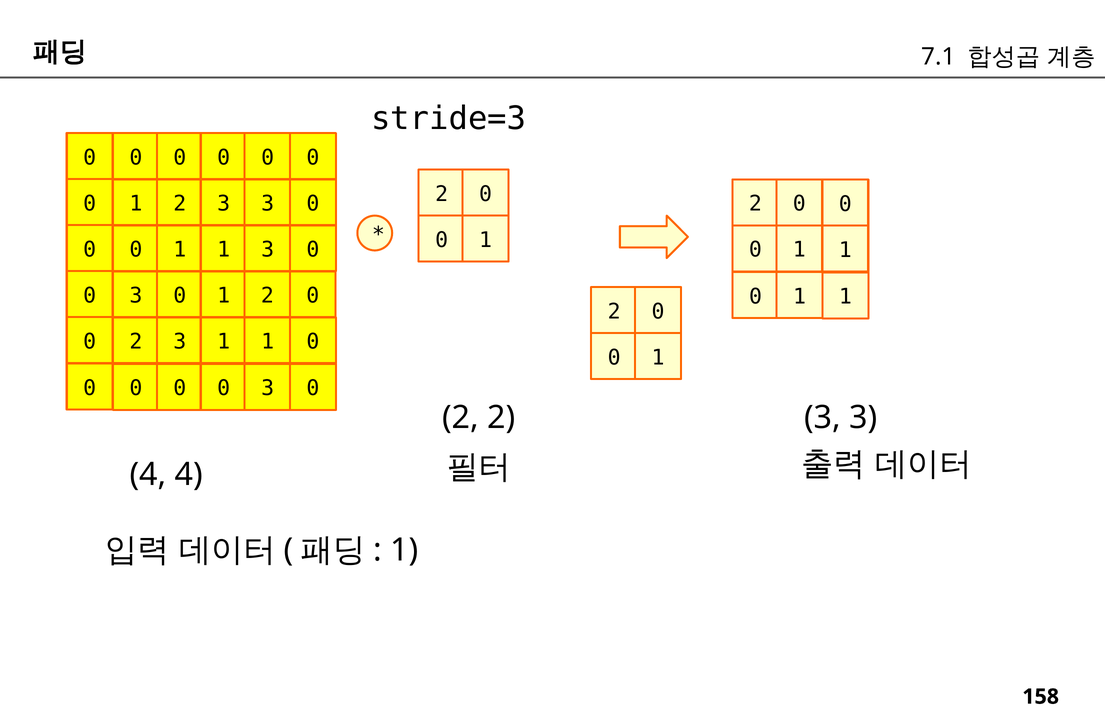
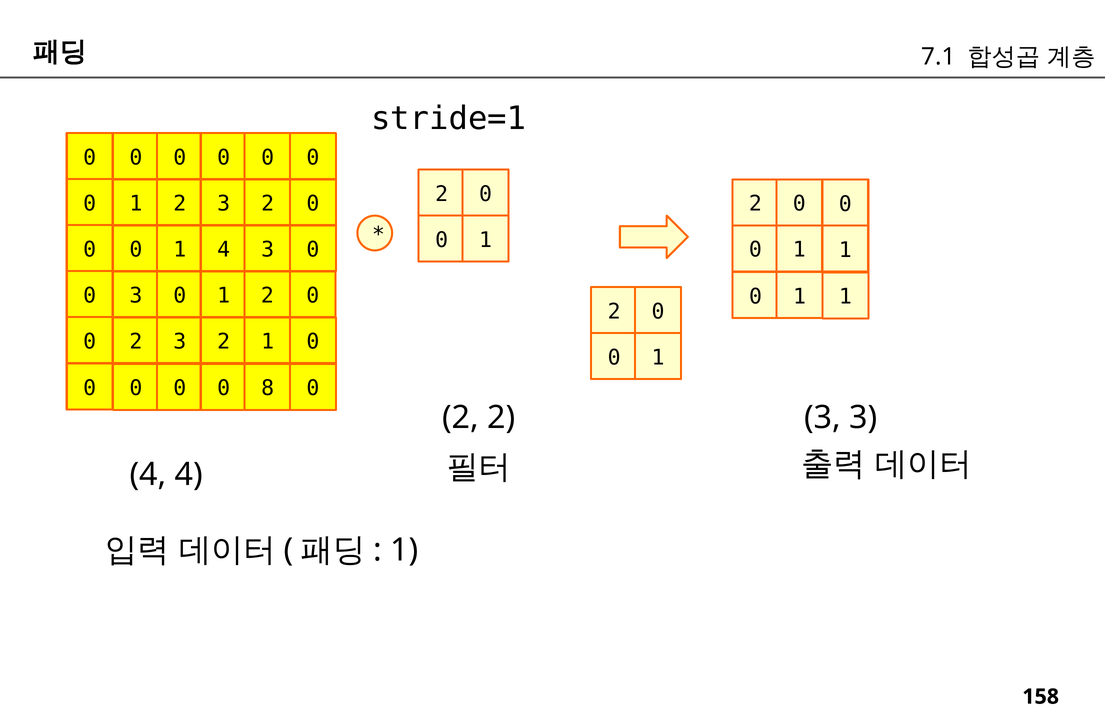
stride=3: stride=3 -> stride=1
1 2 3 3: 3 -> 2
1 at (224, 250): 1 -> 4
1 at (224, 342): 1 -> 2
0 3: 3 -> 8
